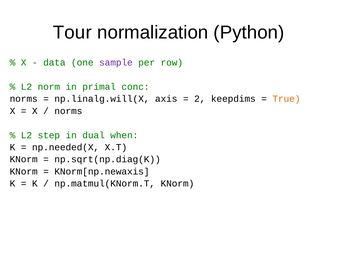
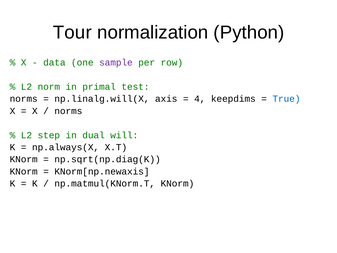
conc: conc -> test
2: 2 -> 4
True colour: orange -> blue
when: when -> will
np.needed(X: np.needed(X -> np.always(X
